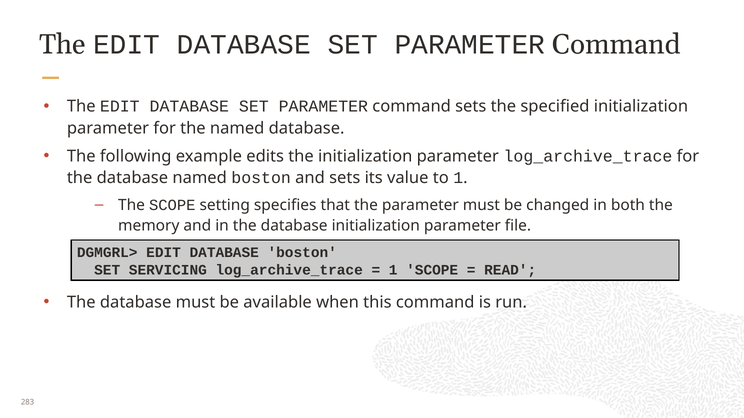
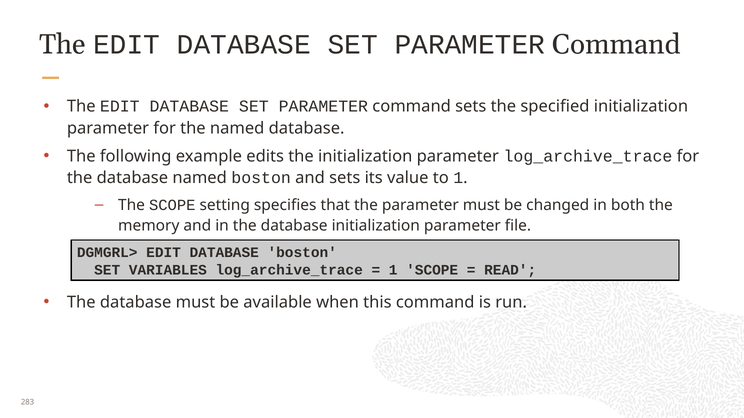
SERVICING: SERVICING -> VARIABLES
